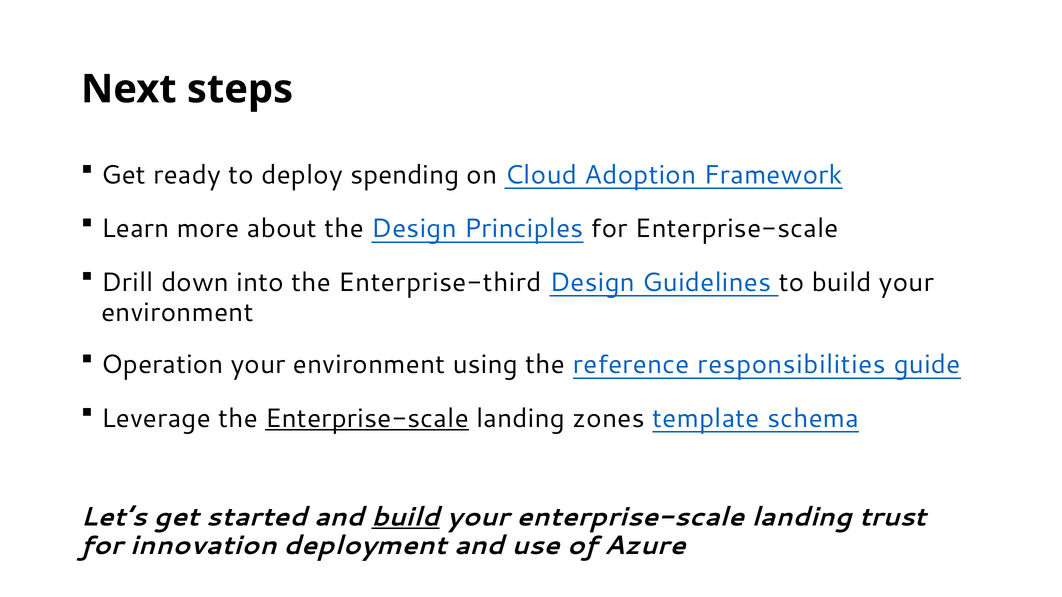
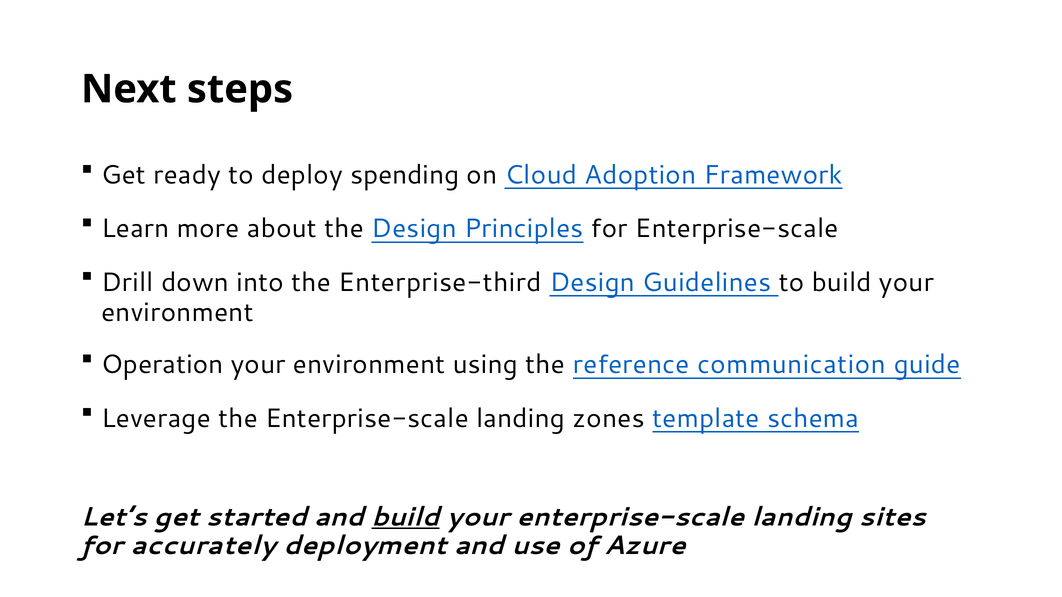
responsibilities: responsibilities -> communication
Enterprise-scale at (367, 419) underline: present -> none
trust: trust -> sites
innovation: innovation -> accurately
